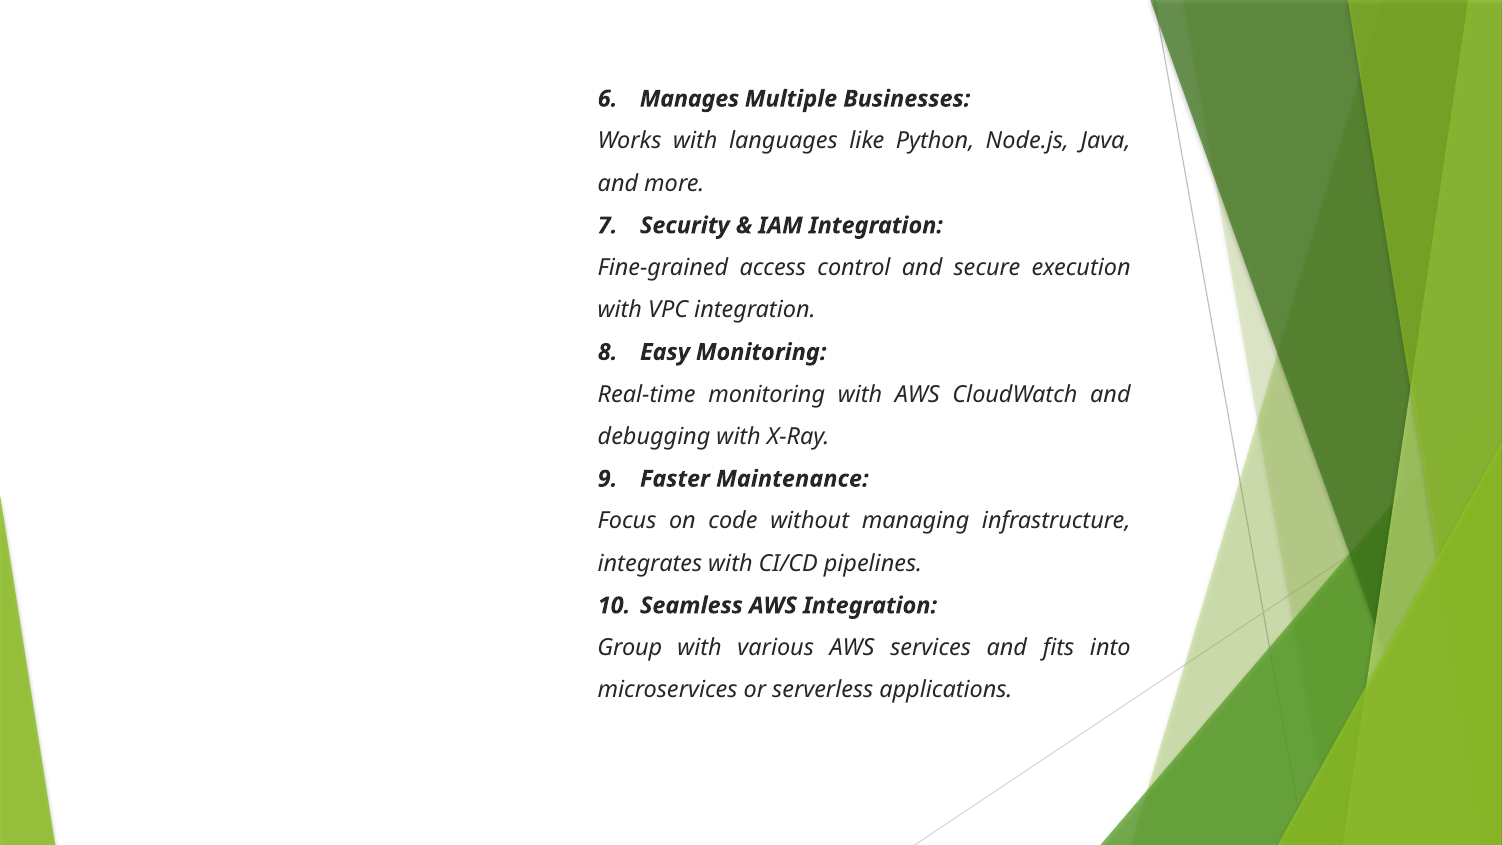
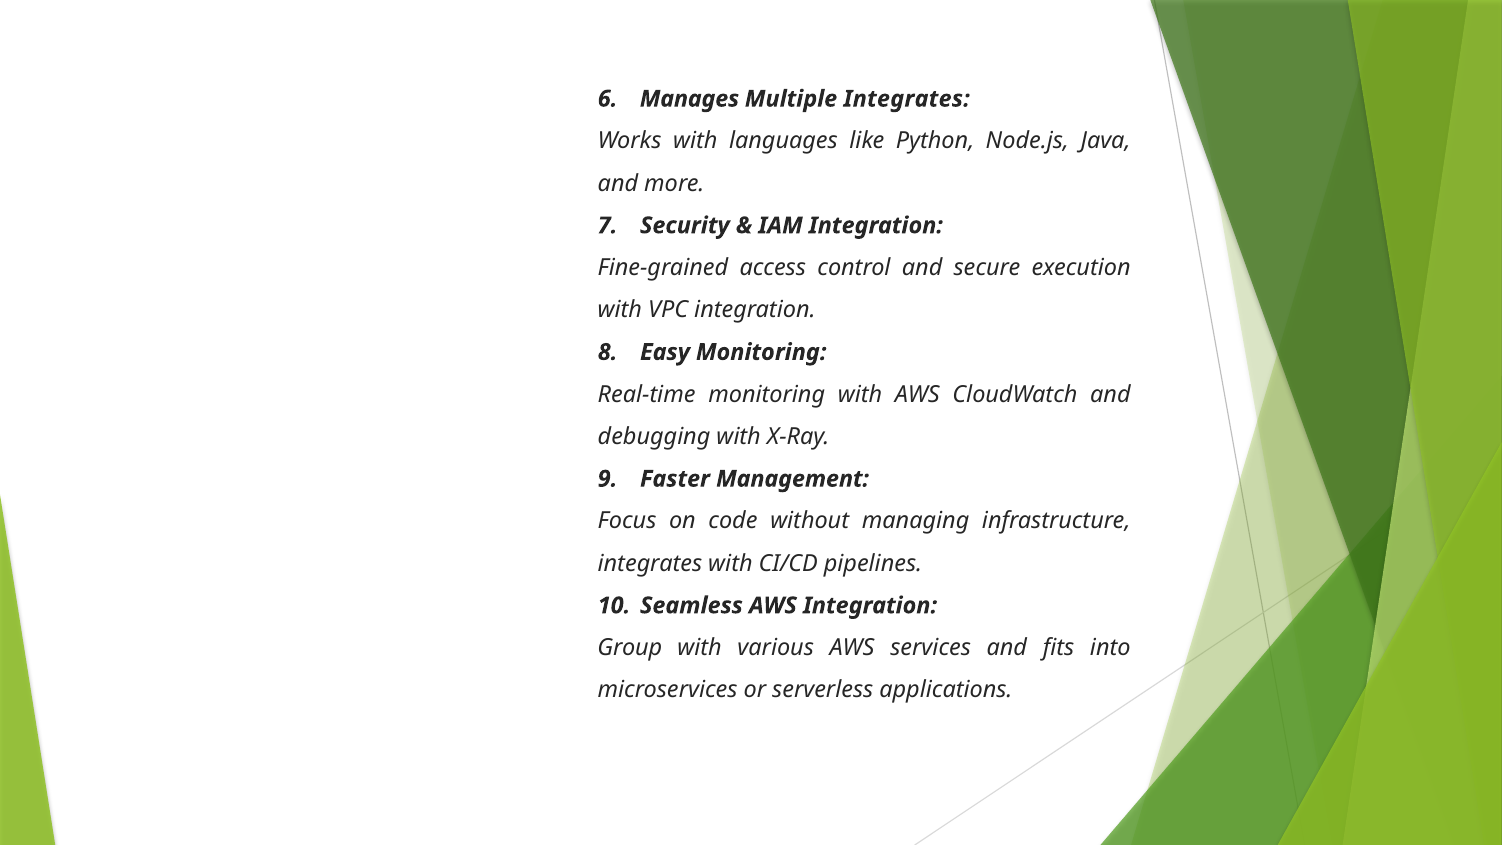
Multiple Businesses: Businesses -> Integrates
Maintenance: Maintenance -> Management
